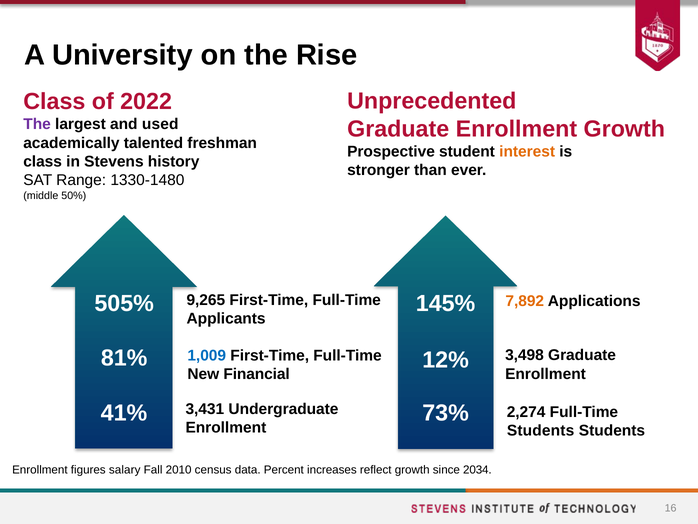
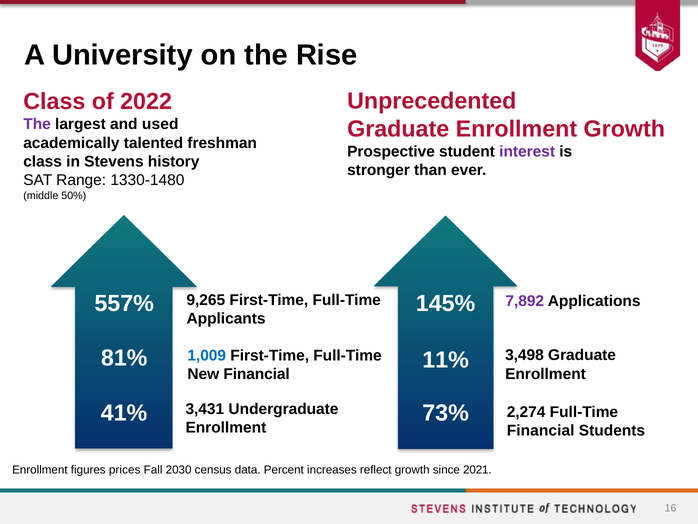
interest colour: orange -> purple
505%: 505% -> 557%
7,892 colour: orange -> purple
12%: 12% -> 11%
Students at (541, 430): Students -> Financial
salary: salary -> prices
2010: 2010 -> 2030
2034: 2034 -> 2021
